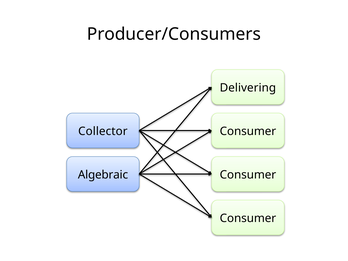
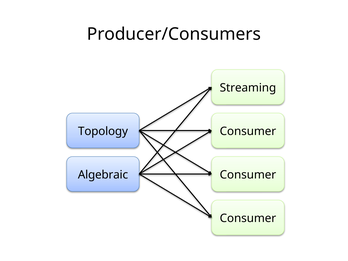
Delivering: Delivering -> Streaming
Collector: Collector -> Topology
